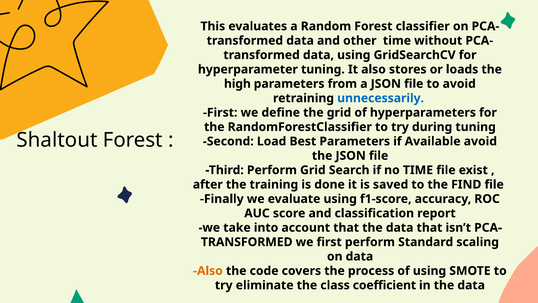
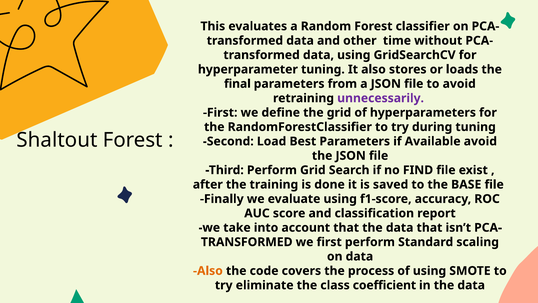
high: high -> final
unnecessarily colour: blue -> purple
no TIME: TIME -> FIND
FIND: FIND -> BASE
